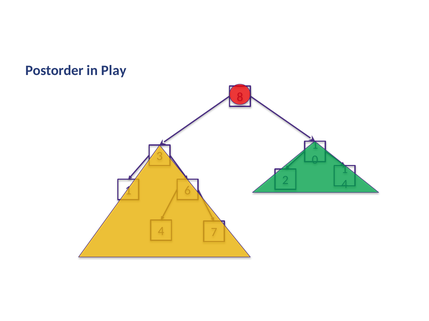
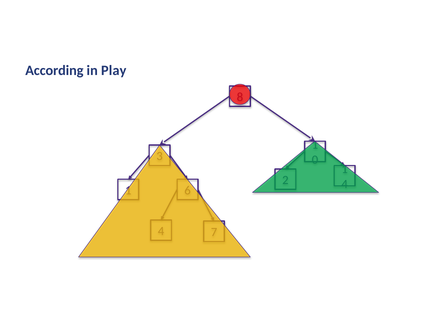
Postorder: Postorder -> According
